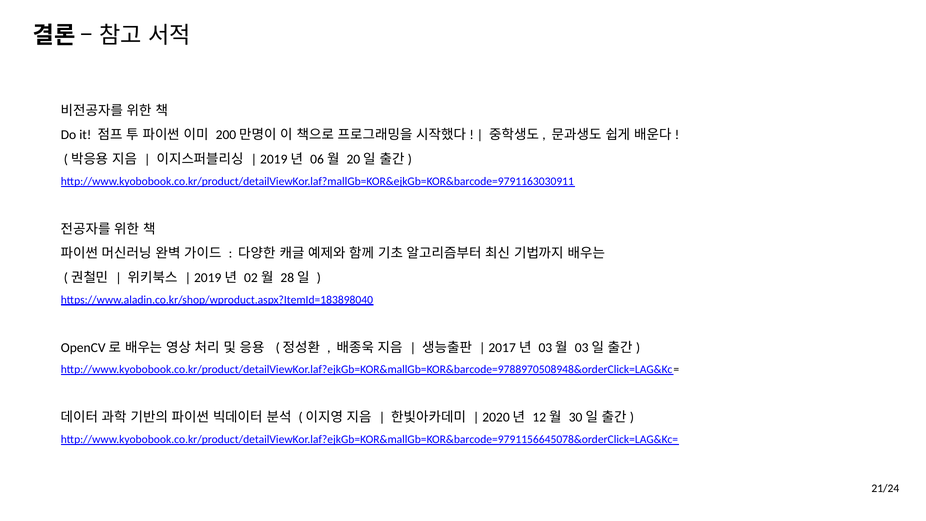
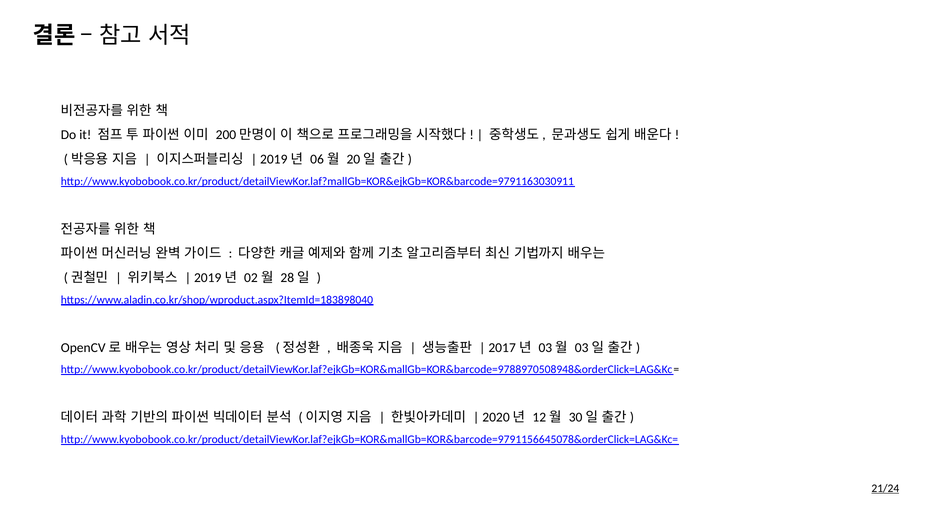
21/24 underline: none -> present
